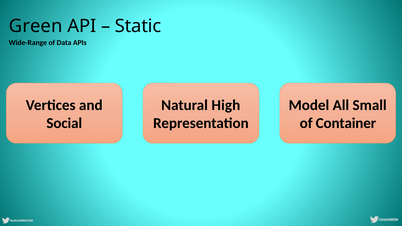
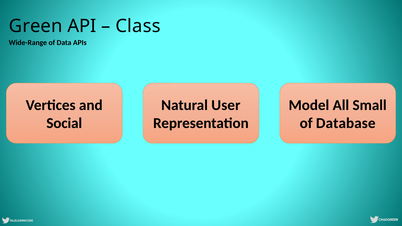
Static: Static -> Class
High: High -> User
Container: Container -> Database
